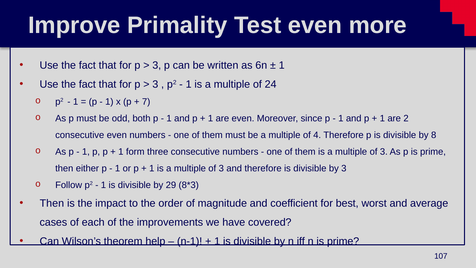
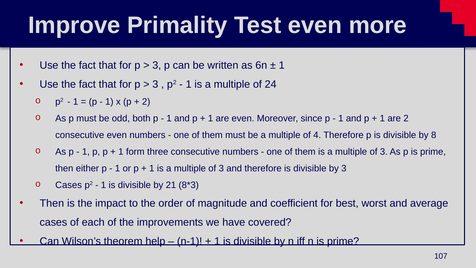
7 at (146, 102): 7 -> 2
Follow at (69, 185): Follow -> Cases
29: 29 -> 21
